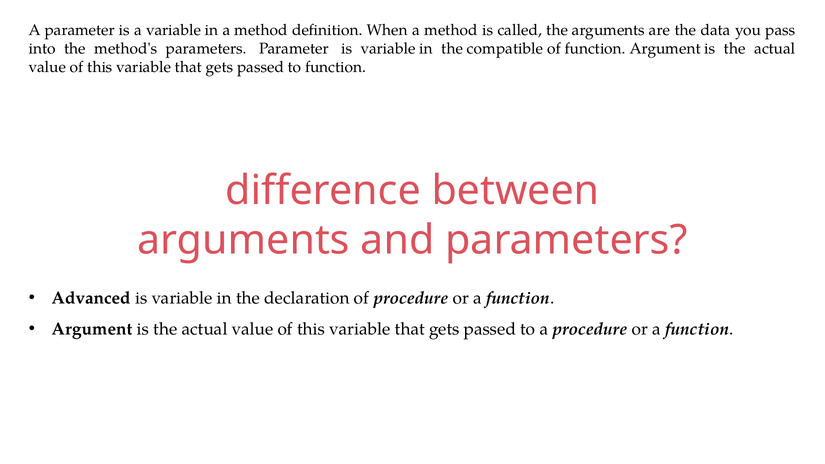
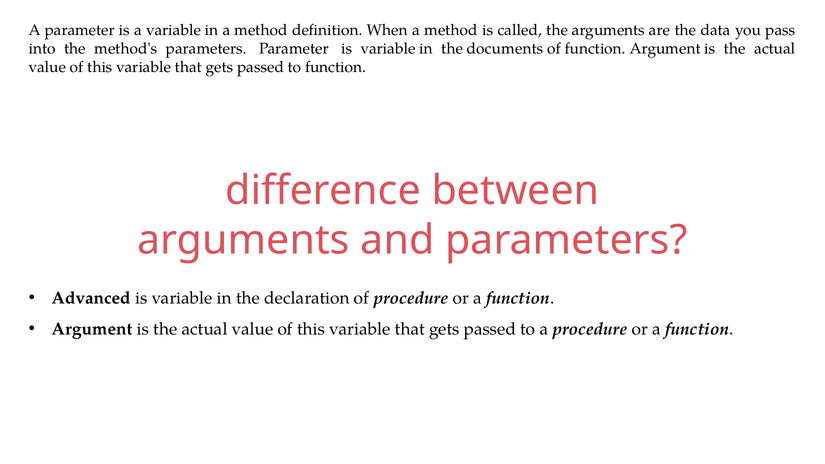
compatible: compatible -> documents
